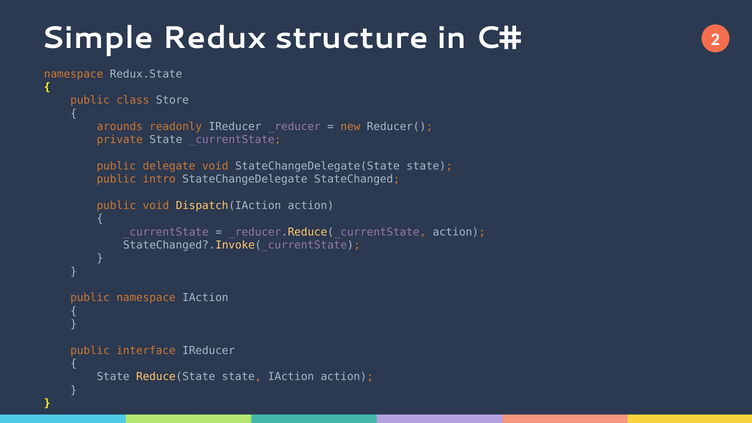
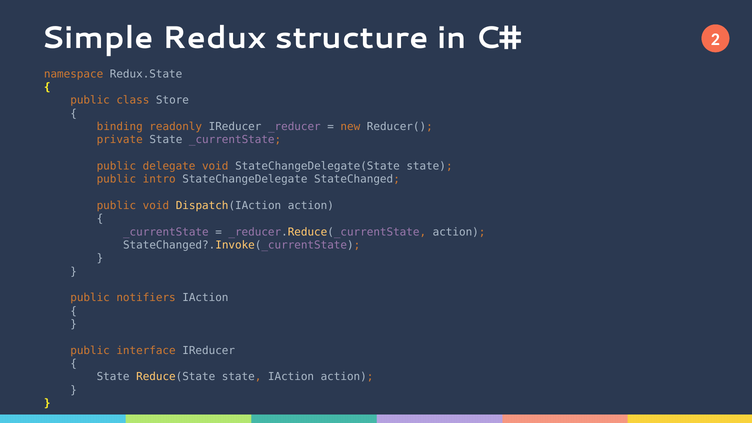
arounds: arounds -> binding
public namespace: namespace -> notifiers
